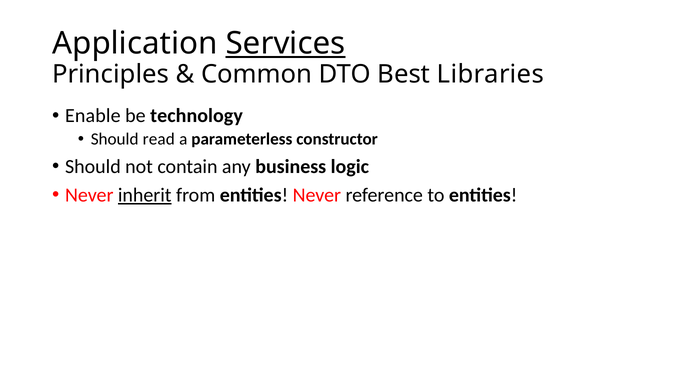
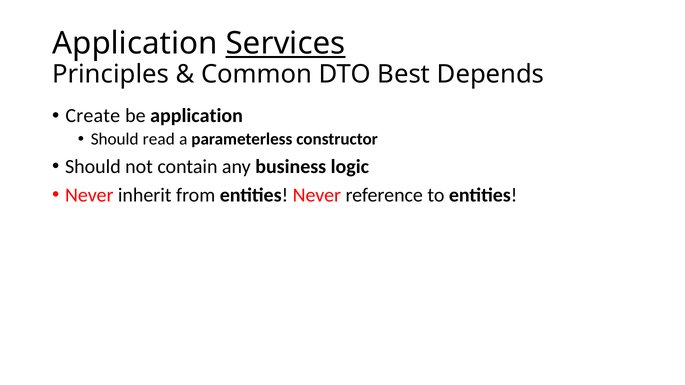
Libraries: Libraries -> Depends
Enable: Enable -> Create
be technology: technology -> application
inherit underline: present -> none
